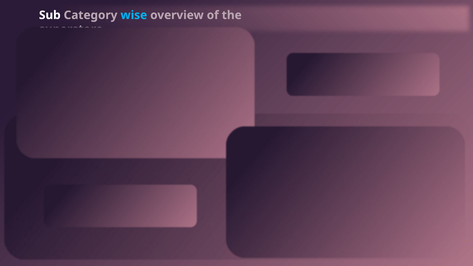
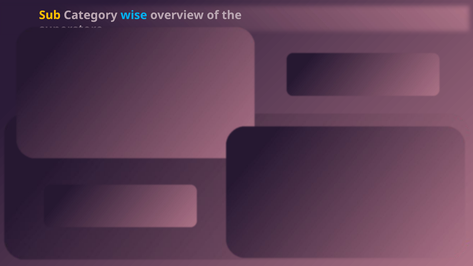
Sub colour: white -> yellow
